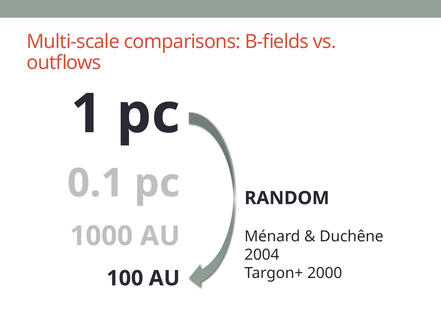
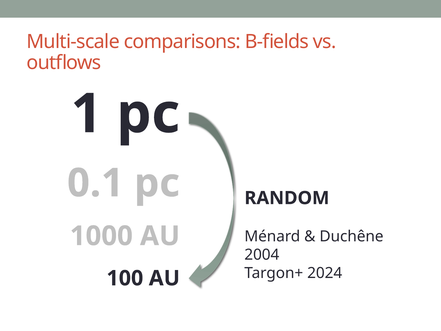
2000: 2000 -> 2024
